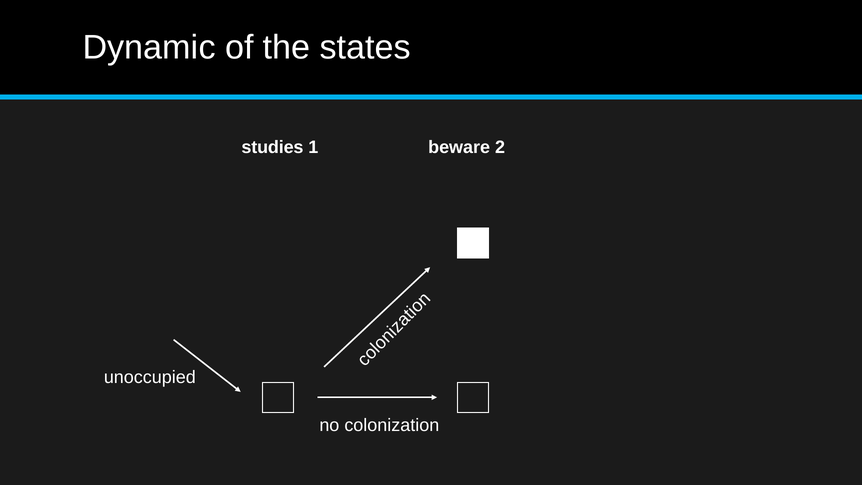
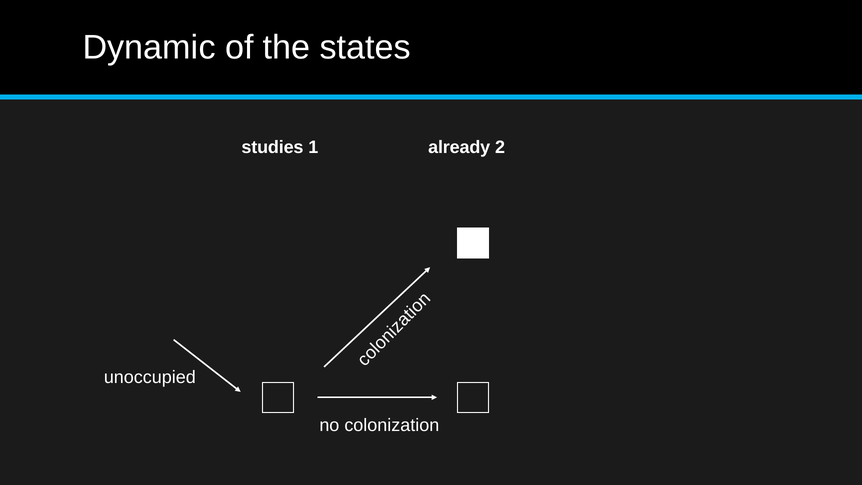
beware: beware -> already
